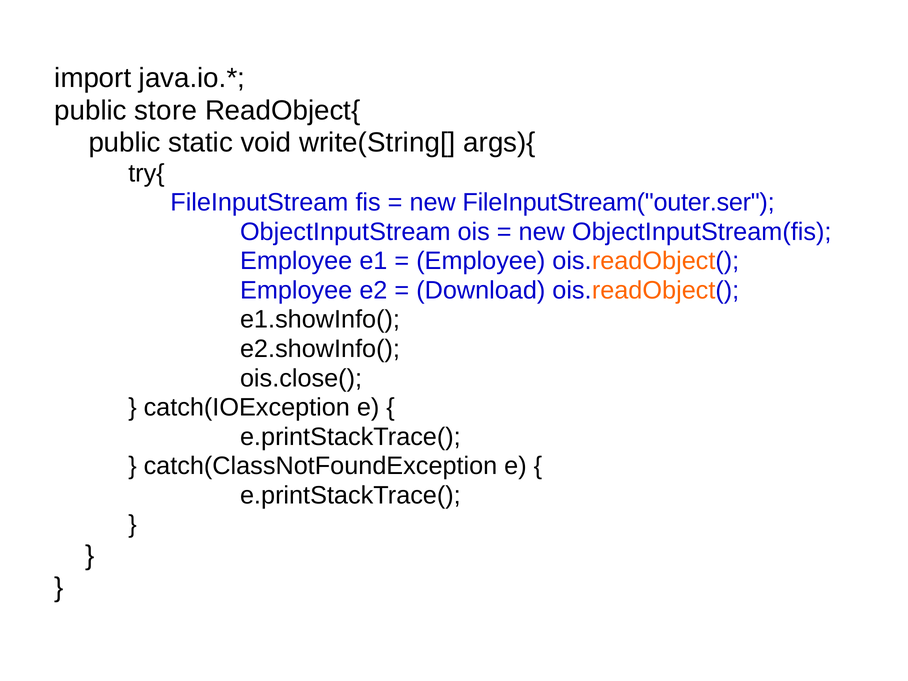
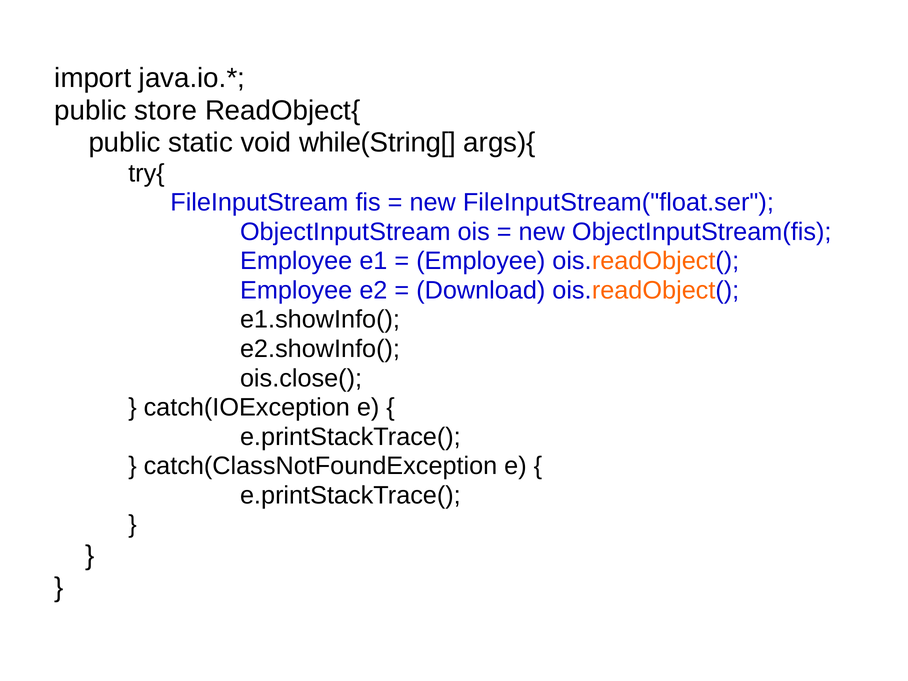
write(String[: write(String[ -> while(String[
FileInputStream("outer.ser: FileInputStream("outer.ser -> FileInputStream("float.ser
